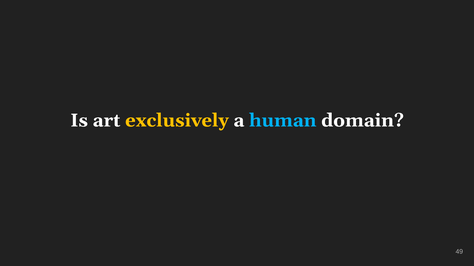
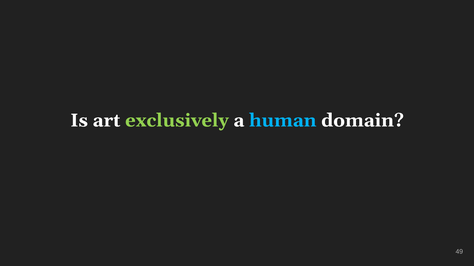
exclusively colour: yellow -> light green
